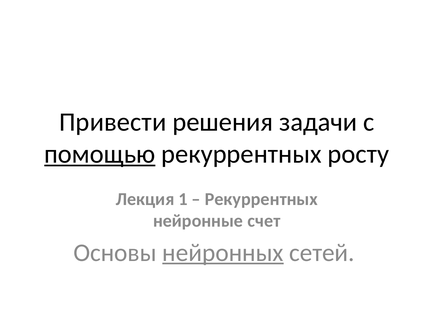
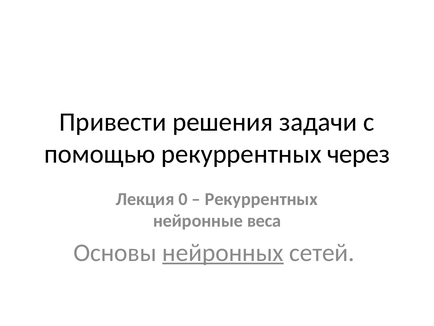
помощью underline: present -> none
росту: росту -> через
1: 1 -> 0
счет: счет -> веса
